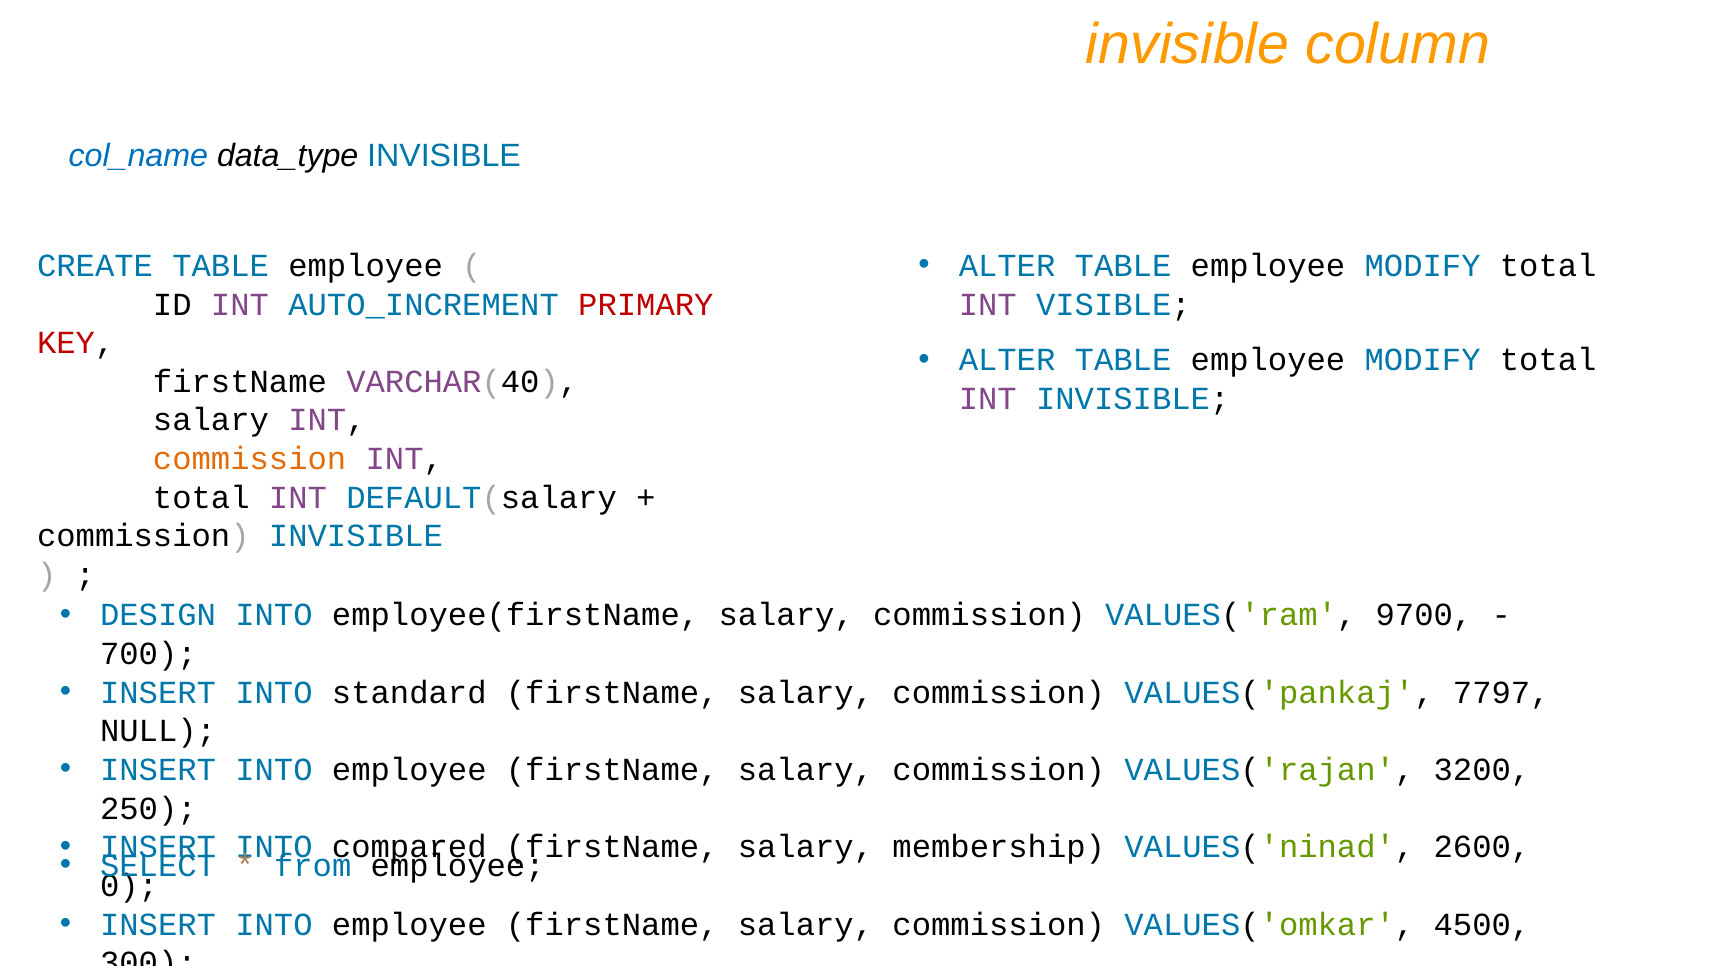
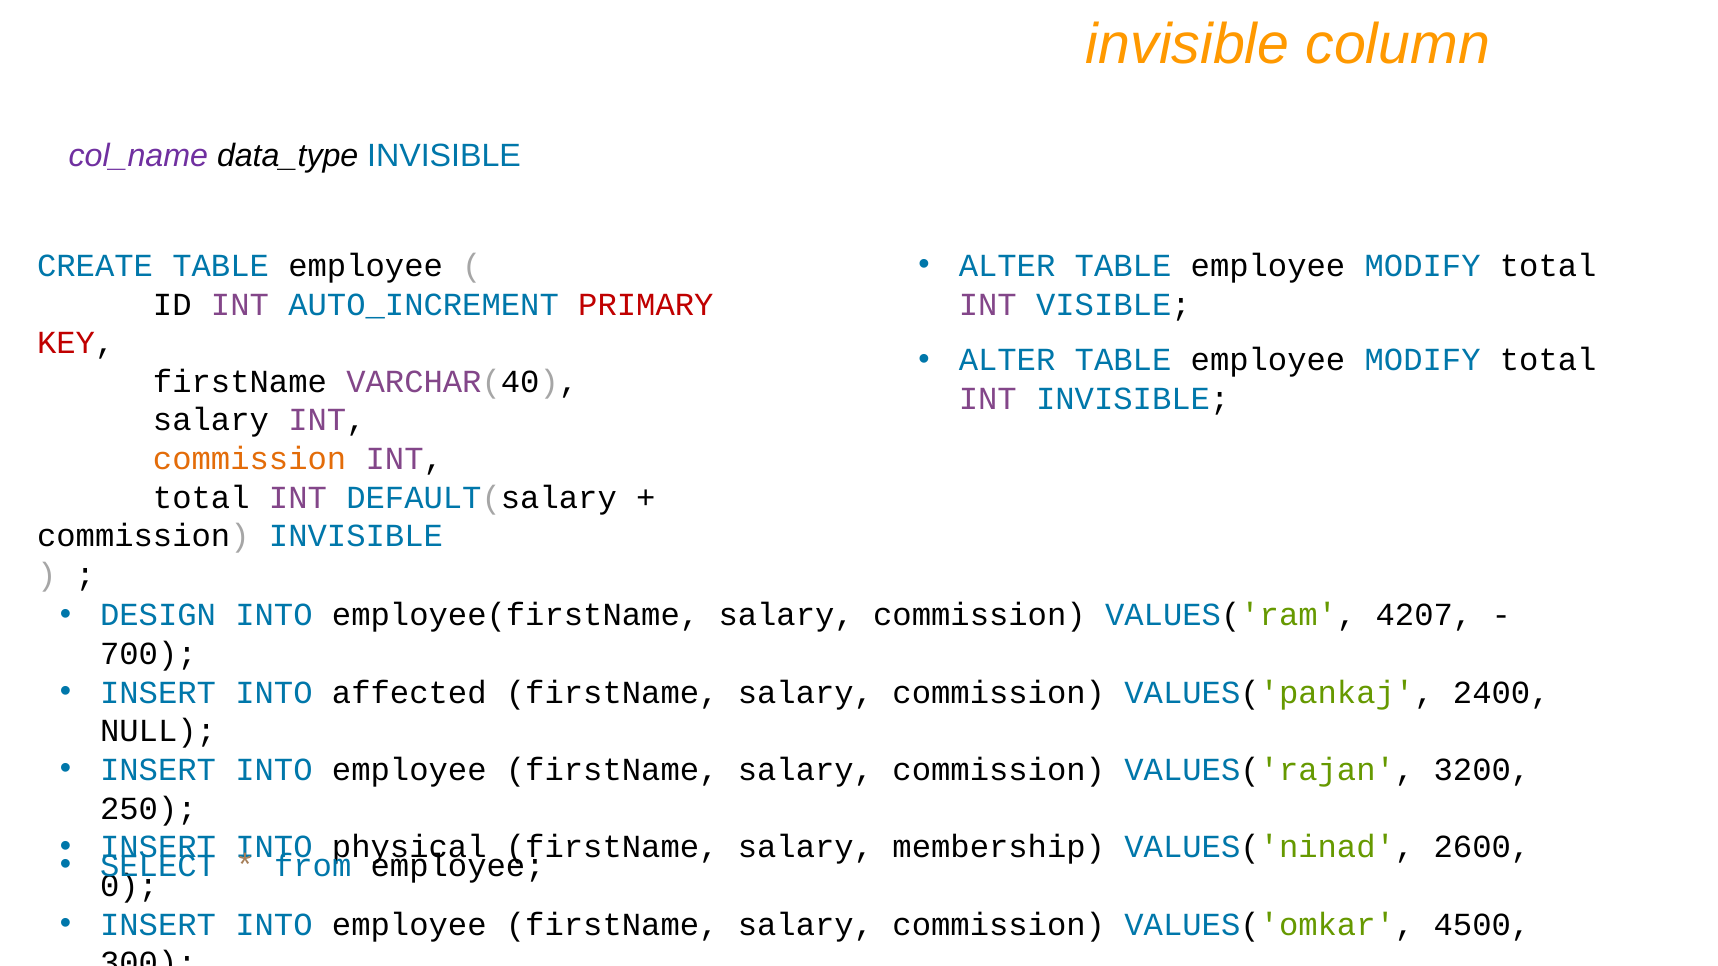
col_name colour: blue -> purple
9700: 9700 -> 4207
standard: standard -> affected
7797: 7797 -> 2400
compared: compared -> physical
